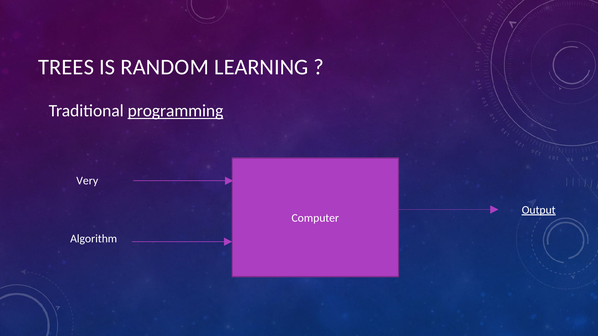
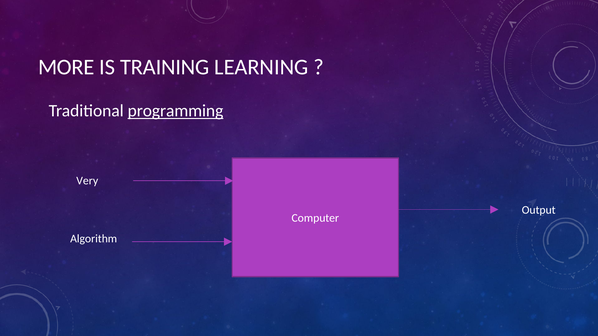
TREES: TREES -> MORE
RANDOM: RANDOM -> TRAINING
Output underline: present -> none
